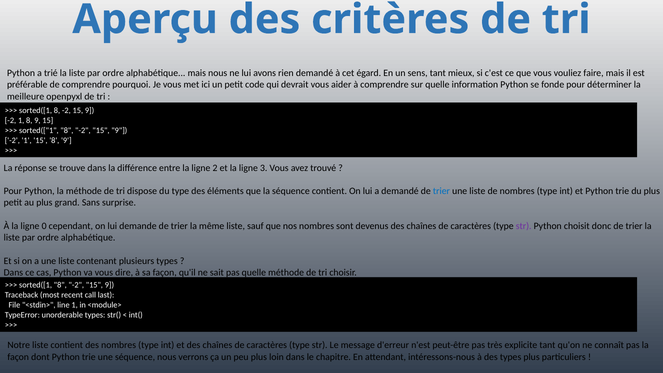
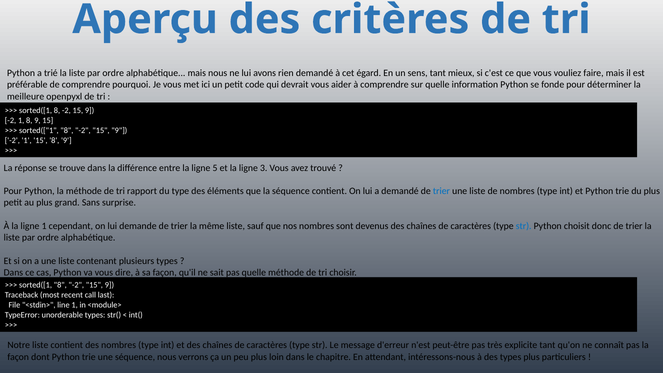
2: 2 -> 5
dispose: dispose -> rapport
ligne 0: 0 -> 1
str at (524, 226) colour: purple -> blue
